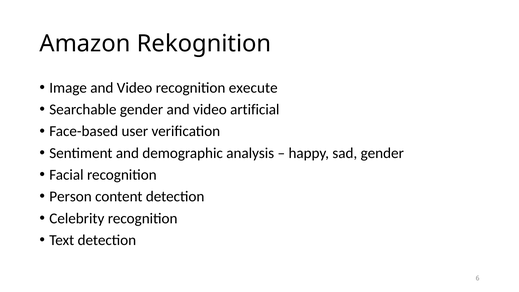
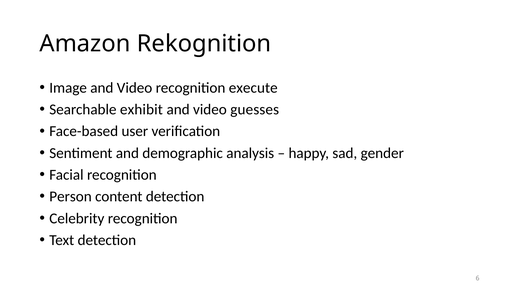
Searchable gender: gender -> exhibit
artificial: artificial -> guesses
